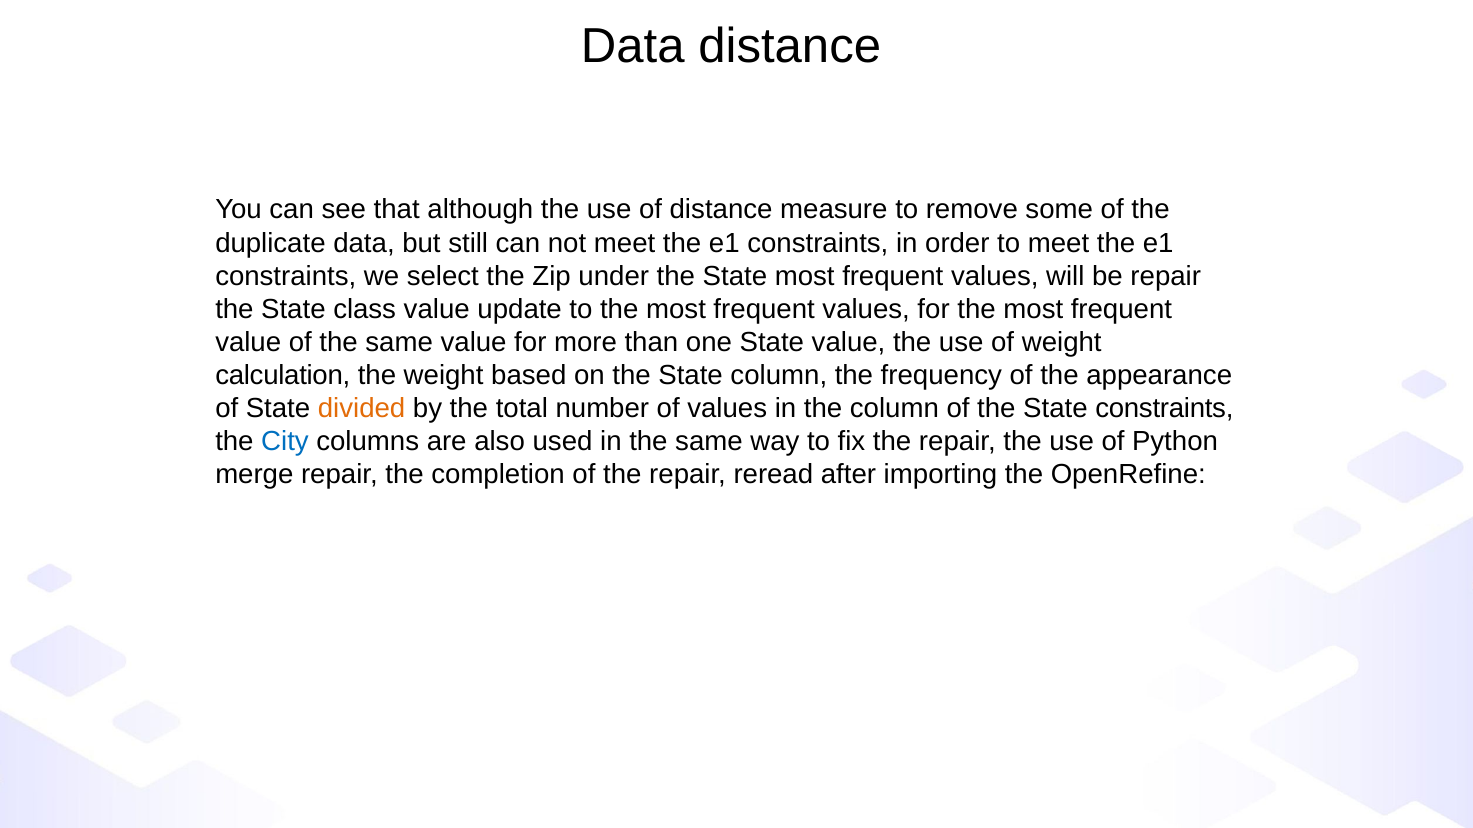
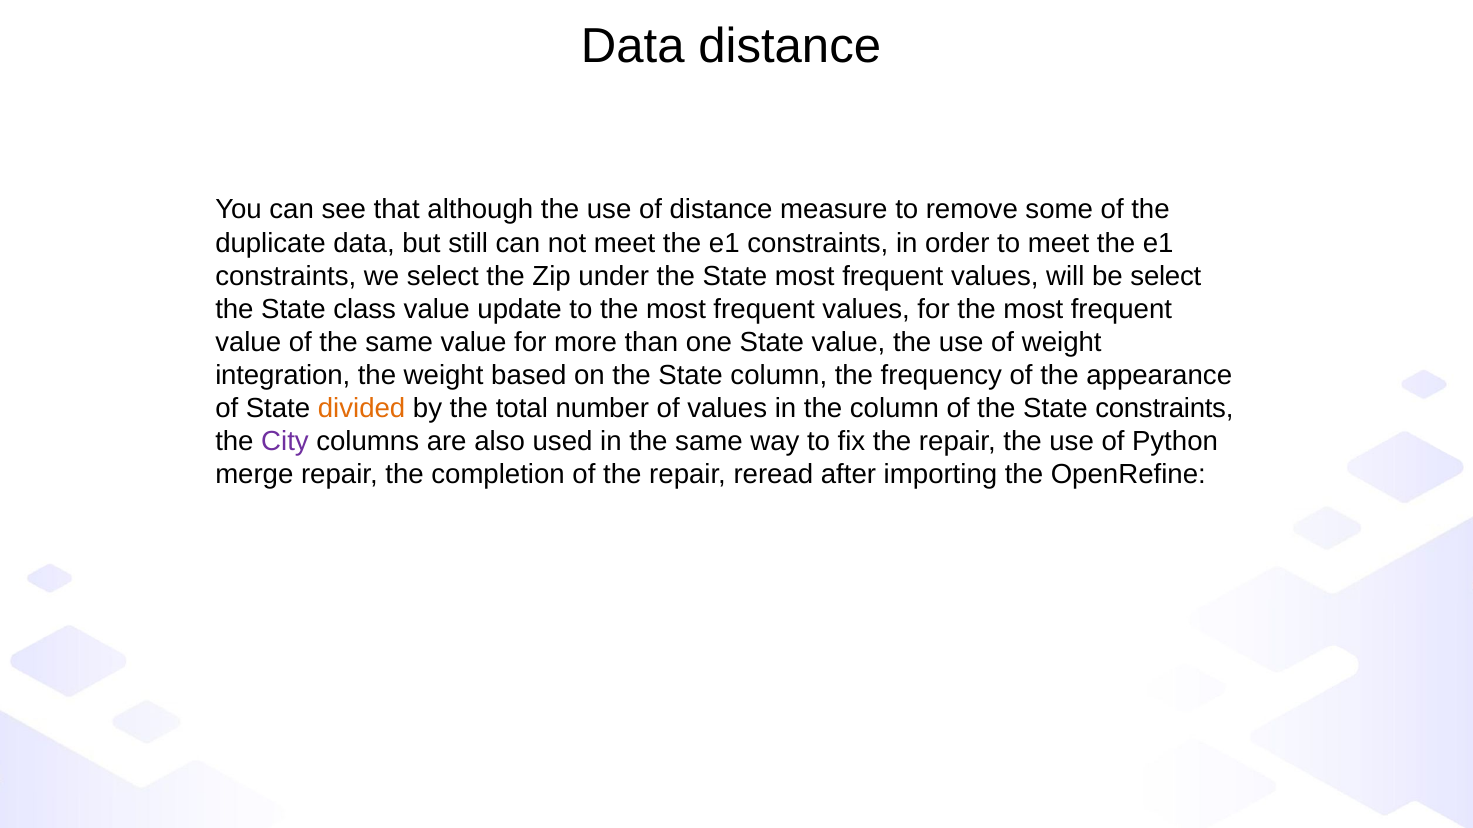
be repair: repair -> select
calculation: calculation -> integration
City colour: blue -> purple
